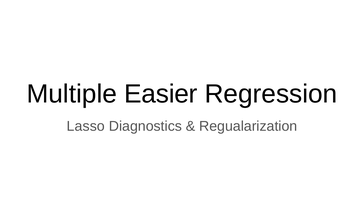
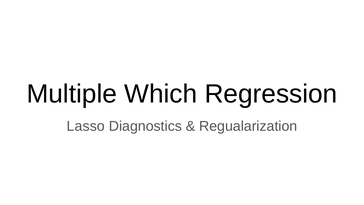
Easier: Easier -> Which
